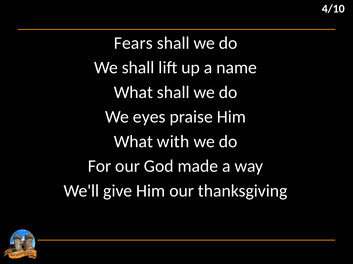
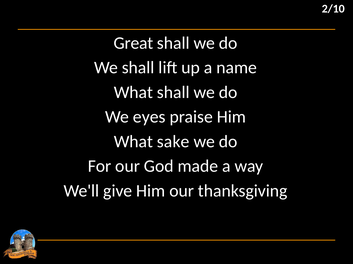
4/10: 4/10 -> 2/10
Fears: Fears -> Great
with: with -> sake
